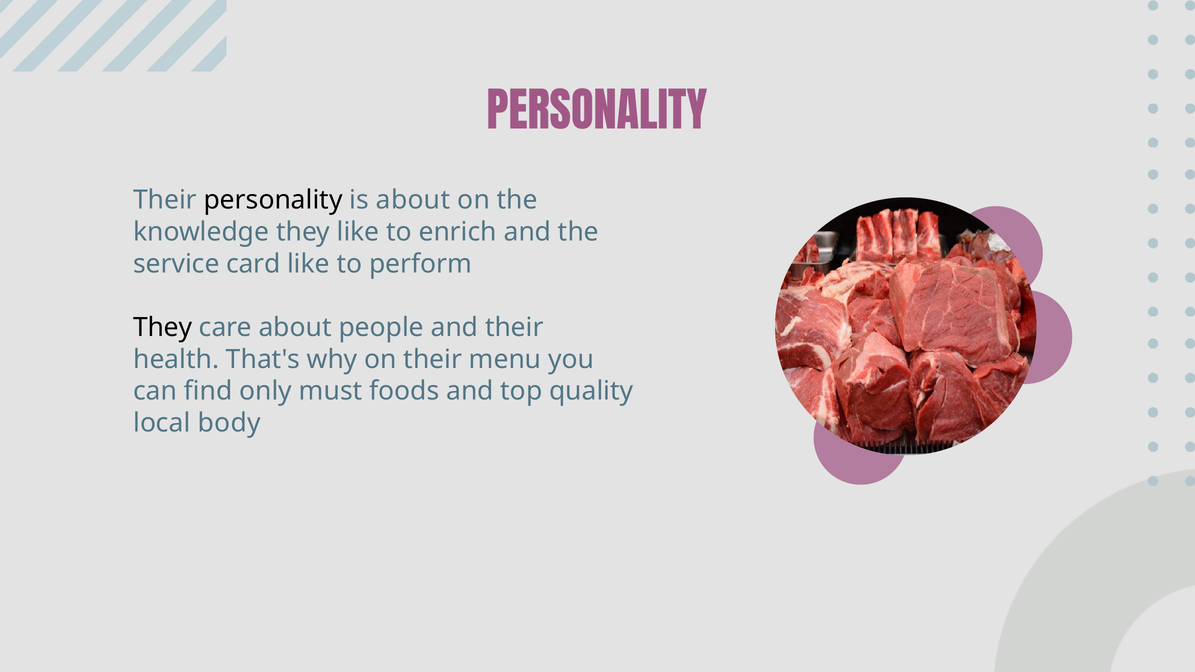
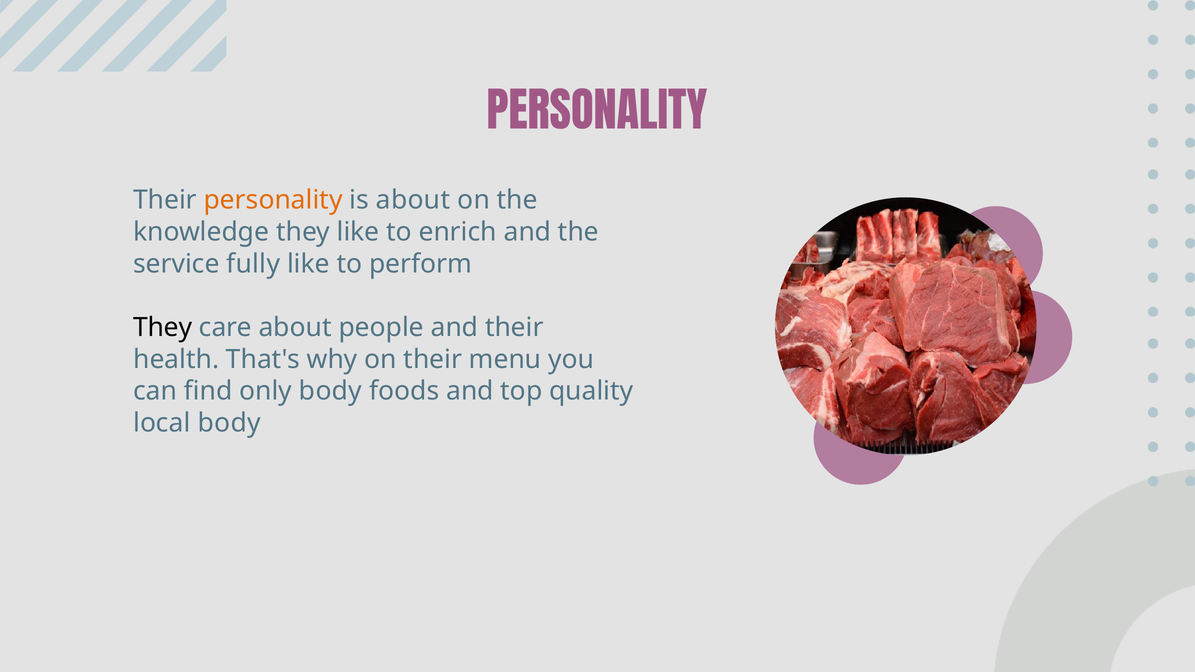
personality at (273, 200) colour: black -> orange
card: card -> fully
only must: must -> body
